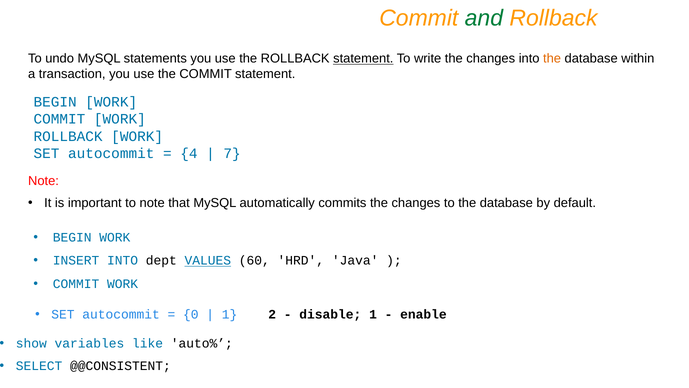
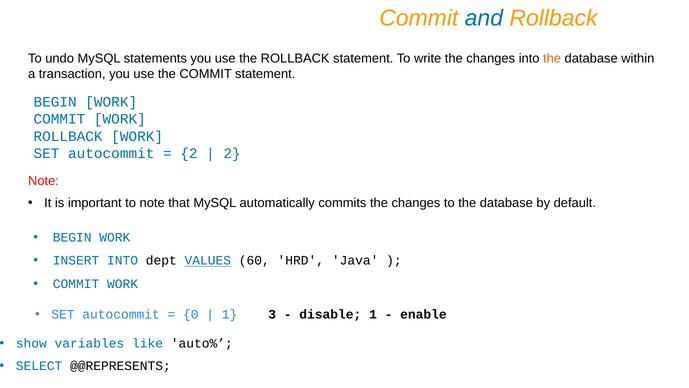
and colour: green -> blue
statement at (363, 59) underline: present -> none
4 at (189, 153): 4 -> 2
7 at (232, 153): 7 -> 2
2: 2 -> 3
@@CONSISTENT: @@CONSISTENT -> @@REPRESENTS
